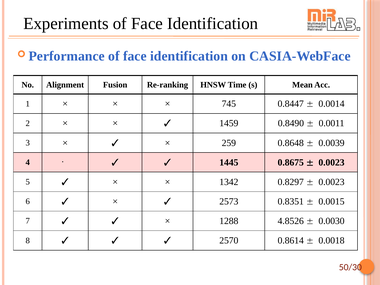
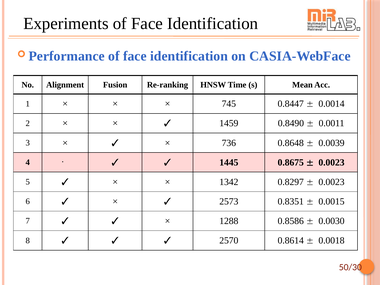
259: 259 -> 736
4.8526: 4.8526 -> 0.8586
